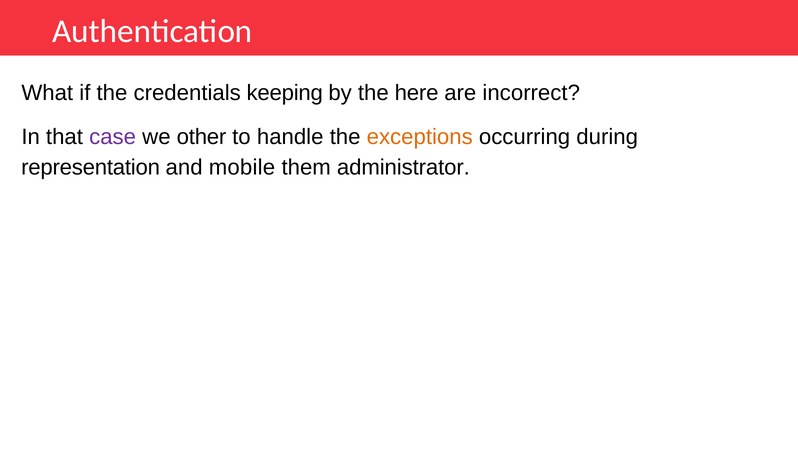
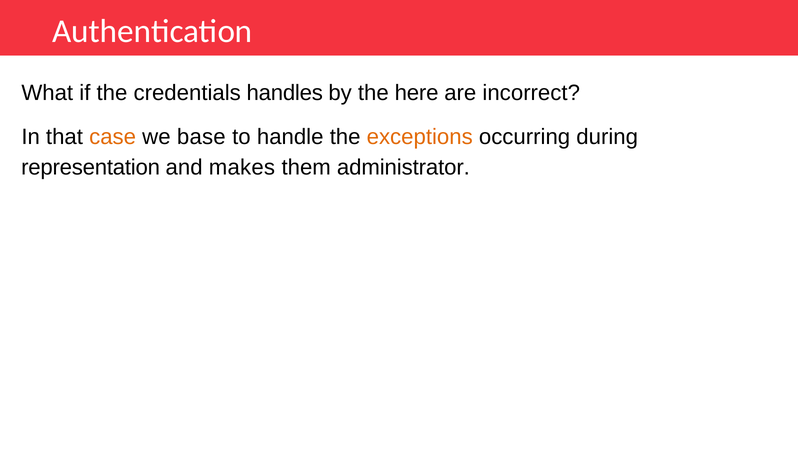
keeping: keeping -> handles
case colour: purple -> orange
other: other -> base
mobile: mobile -> makes
